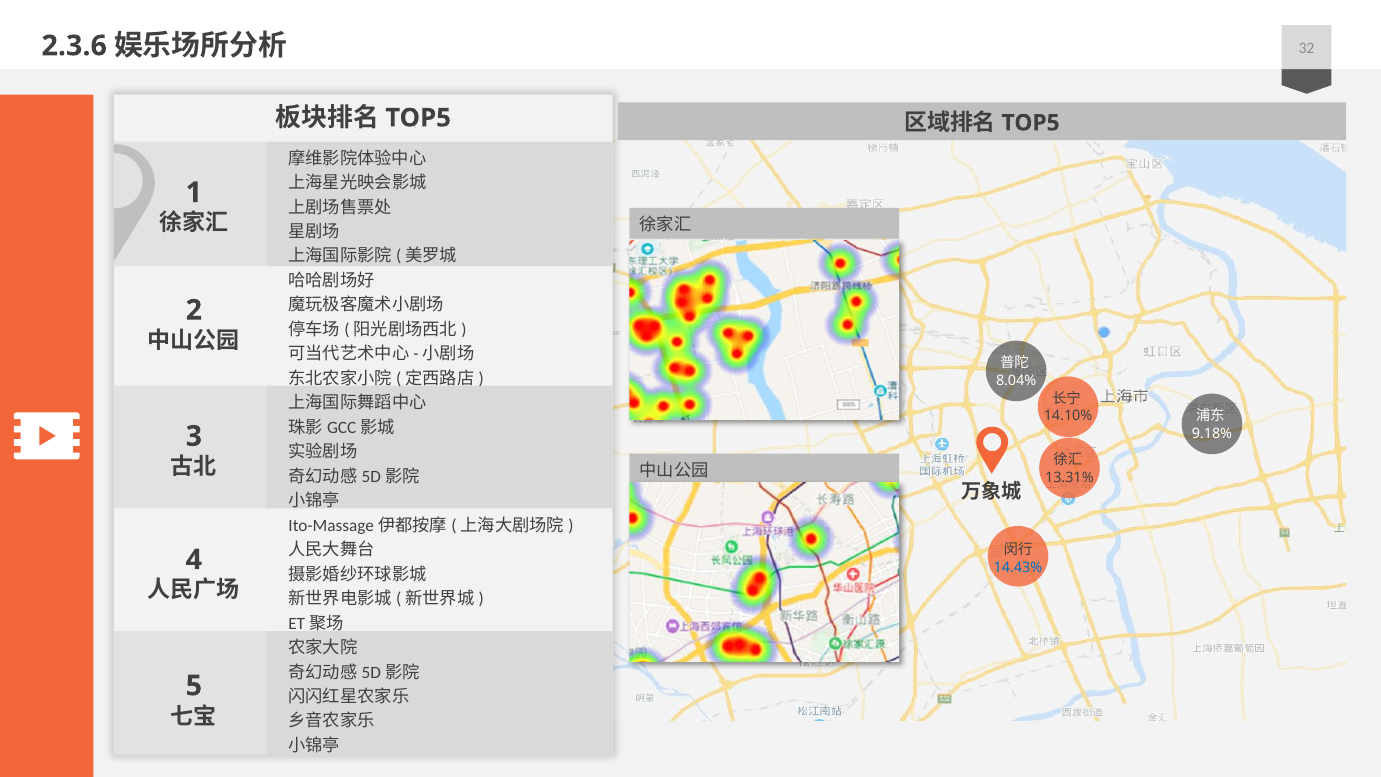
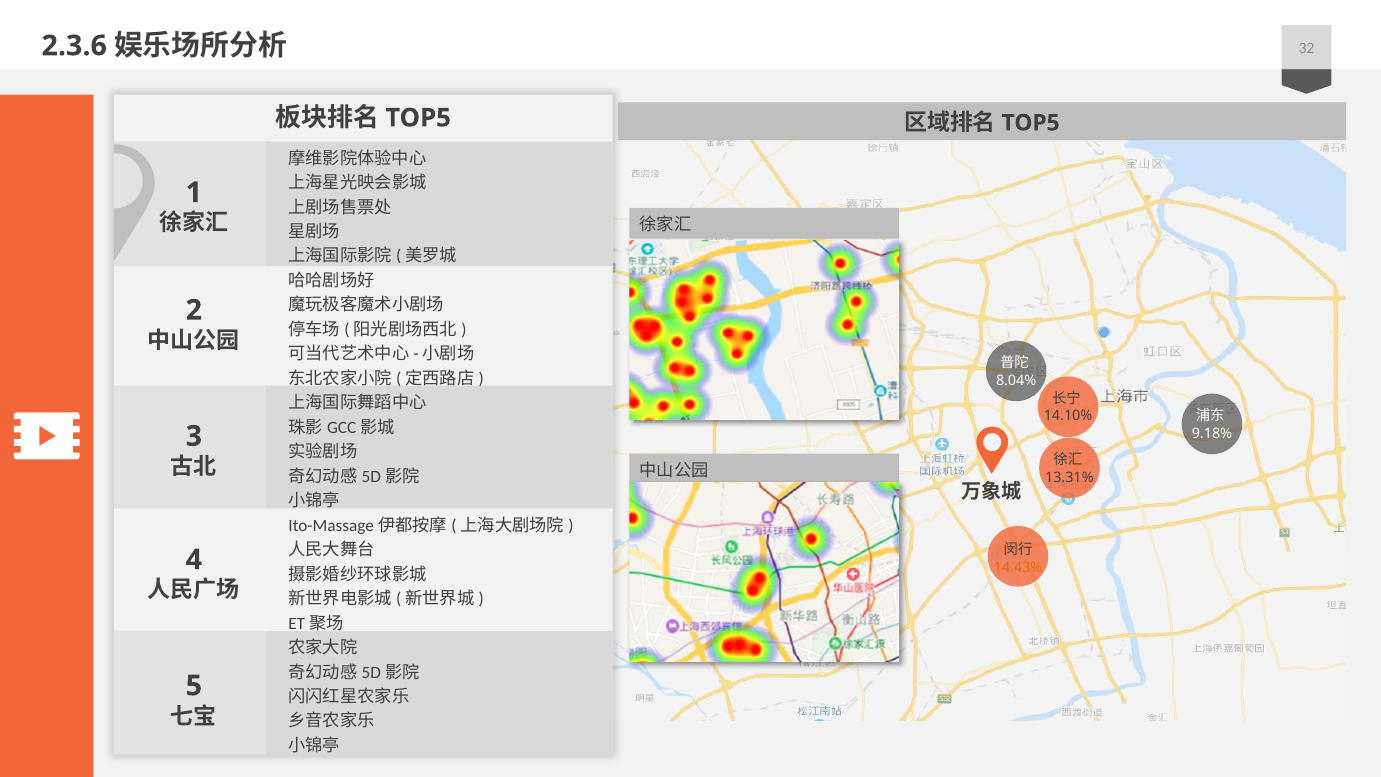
14.43% colour: blue -> orange
